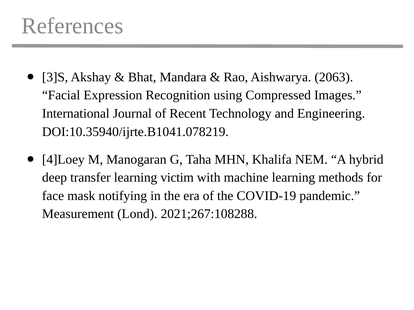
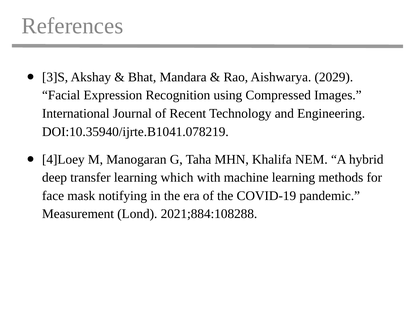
2063: 2063 -> 2029
victim: victim -> which
2021;267:108288: 2021;267:108288 -> 2021;884:108288
